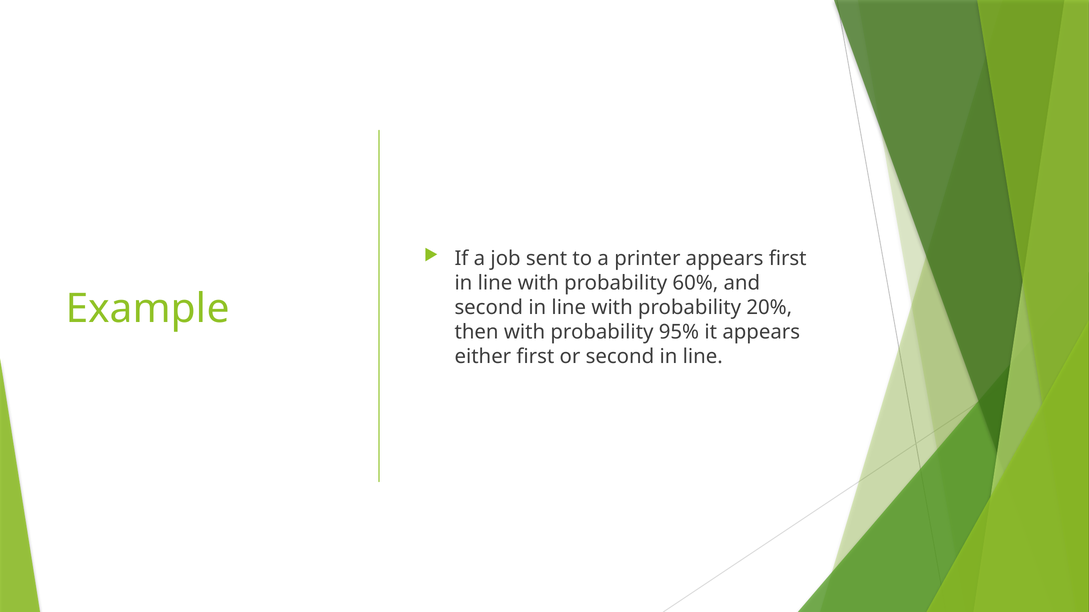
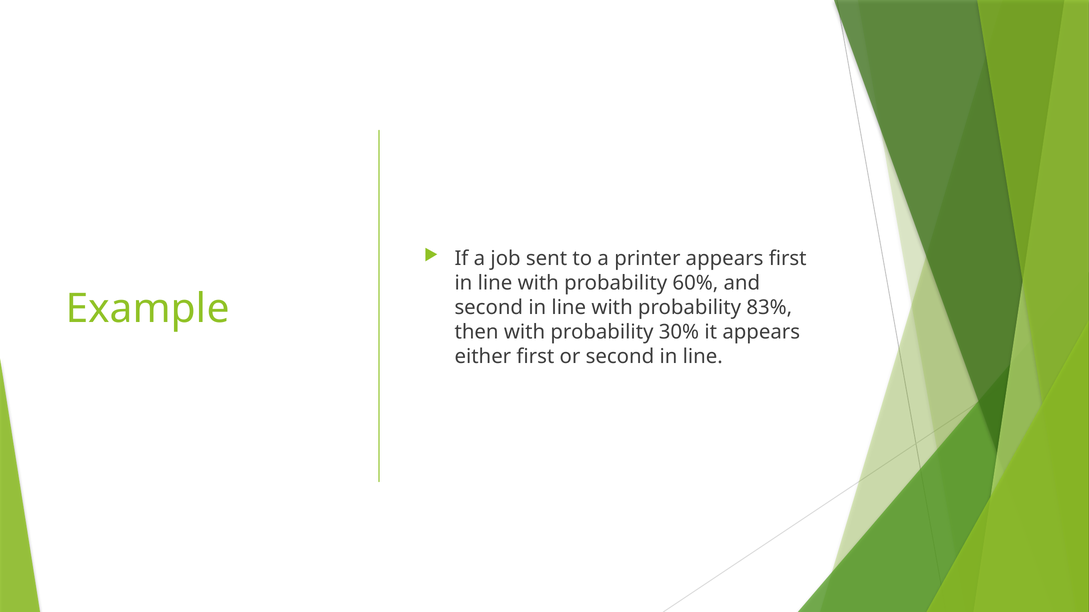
20%: 20% -> 83%
95%: 95% -> 30%
